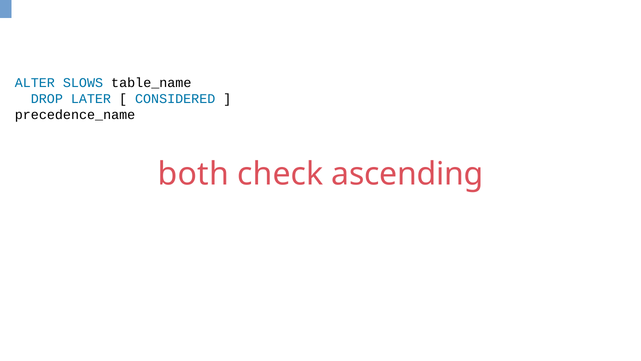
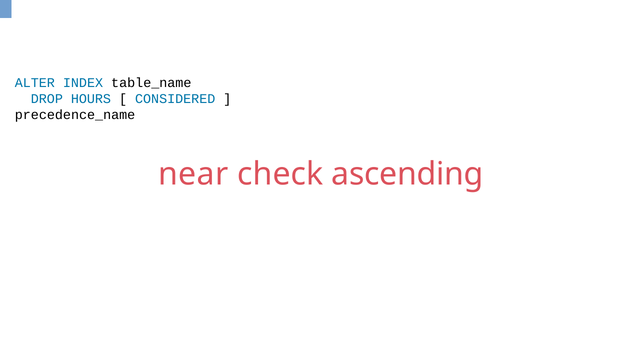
SLOWS: SLOWS -> INDEX
LATER: LATER -> HOURS
both: both -> near
